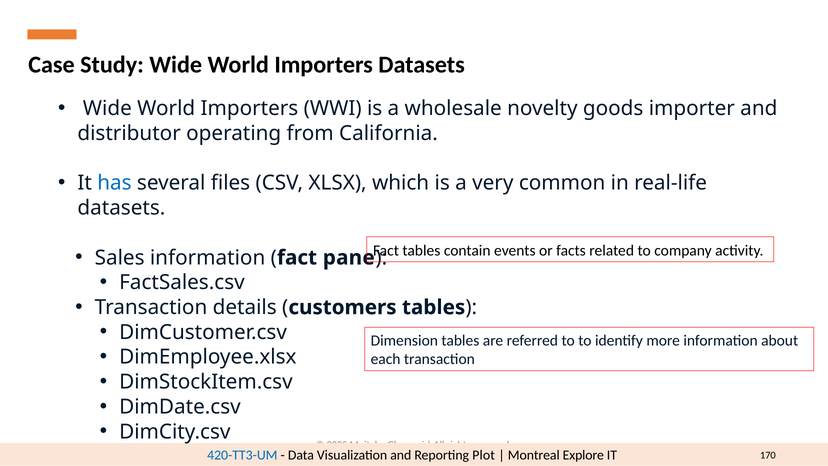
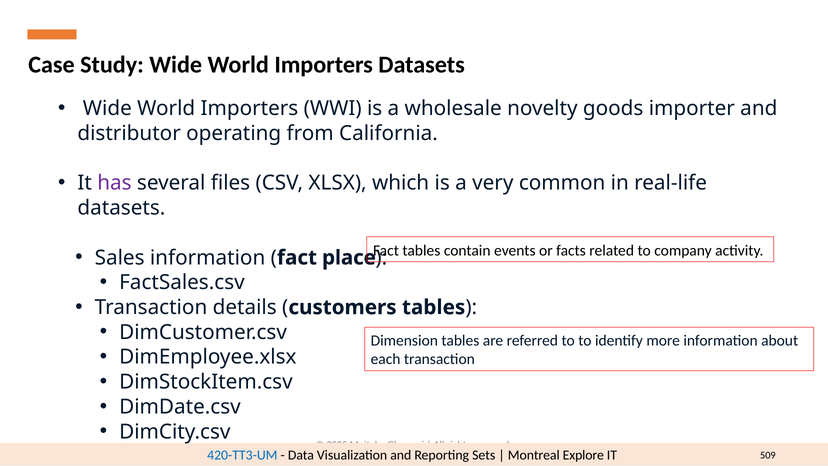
has colour: blue -> purple
pane: pane -> place
Plot: Plot -> Sets
170: 170 -> 509
